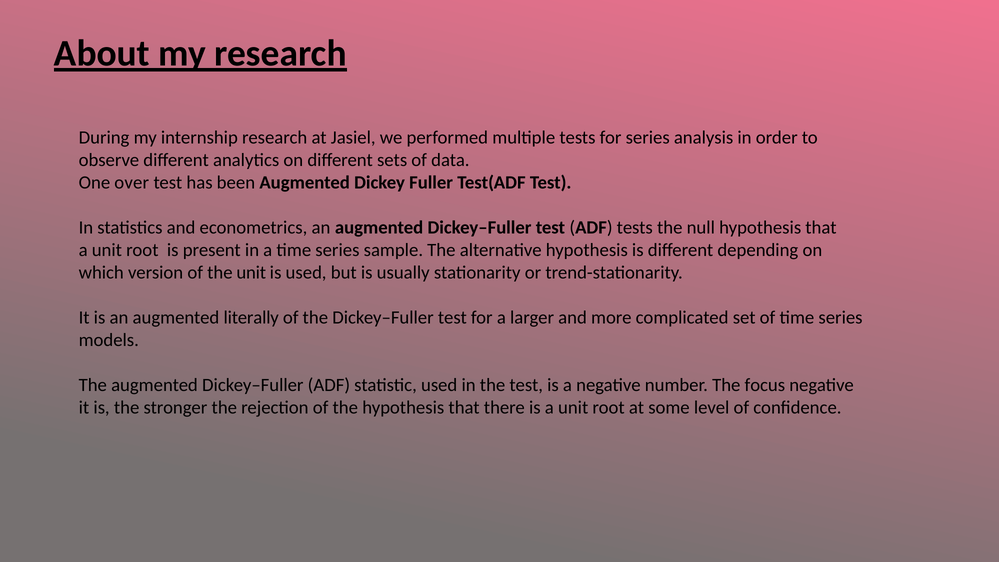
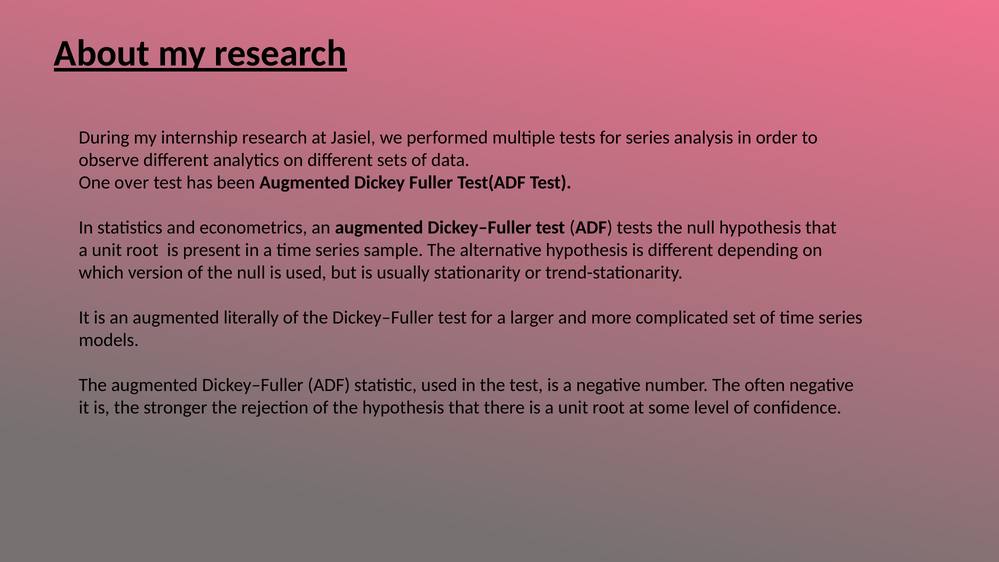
of the unit: unit -> null
focus: focus -> often
